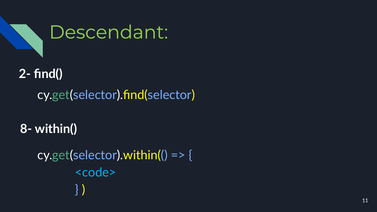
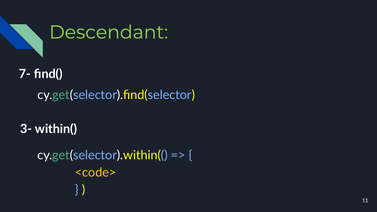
2-: 2- -> 7-
8-: 8- -> 3-
<code> colour: light blue -> yellow
